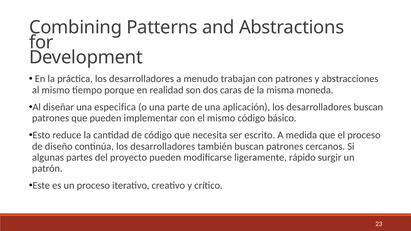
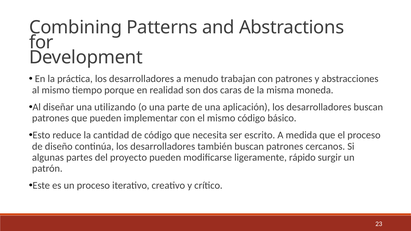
especifica: especifica -> utilizando
